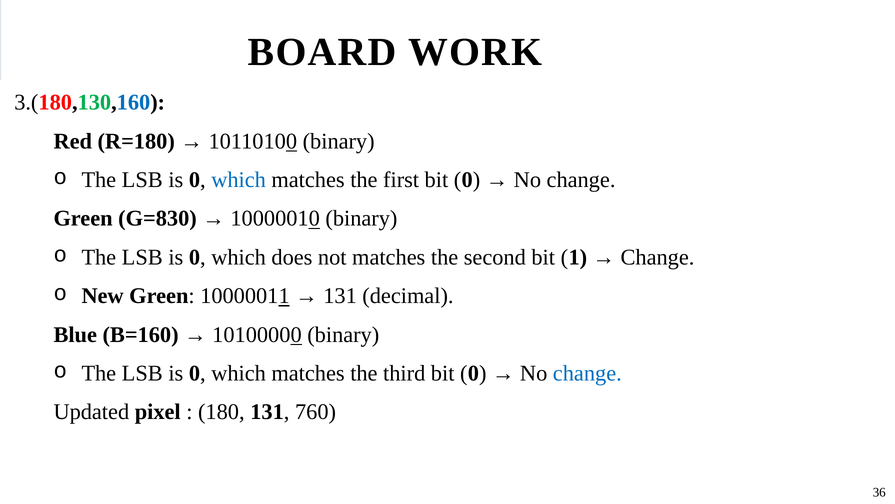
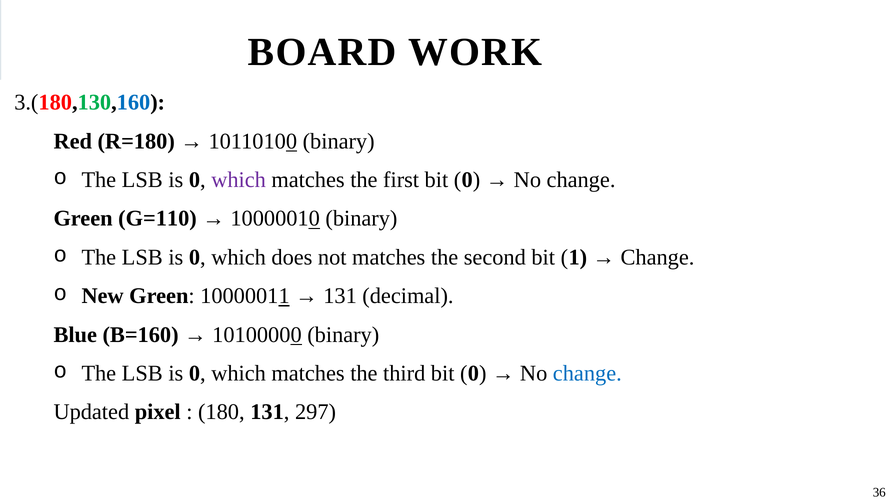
which at (239, 180) colour: blue -> purple
G=830: G=830 -> G=110
760: 760 -> 297
